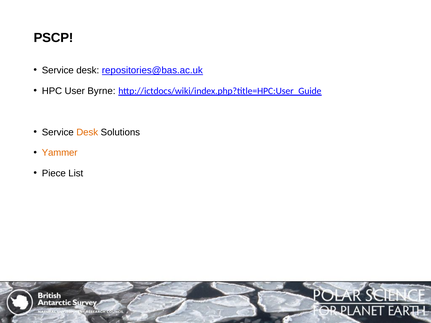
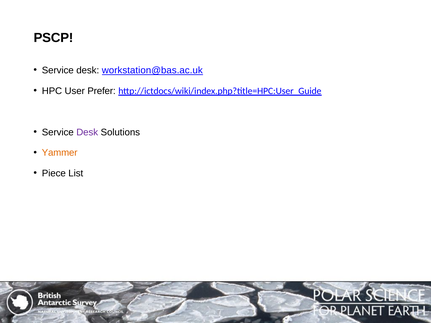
repositories@bas.ac.uk: repositories@bas.ac.uk -> workstation@bas.ac.uk
Byrne: Byrne -> Prefer
Desk at (87, 132) colour: orange -> purple
